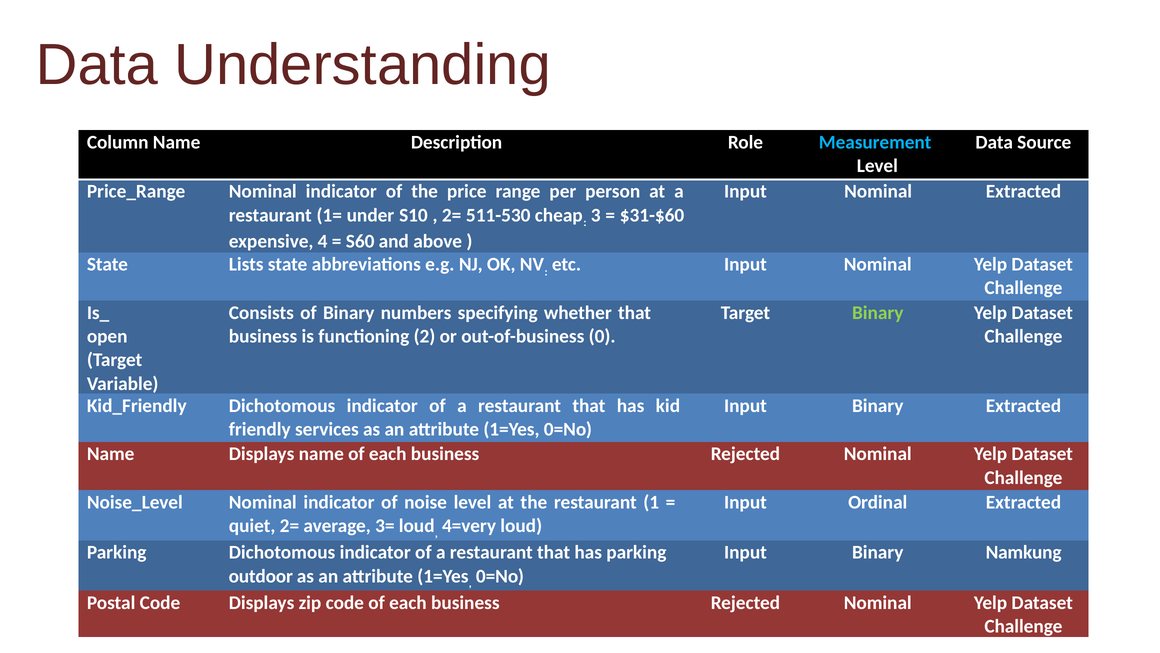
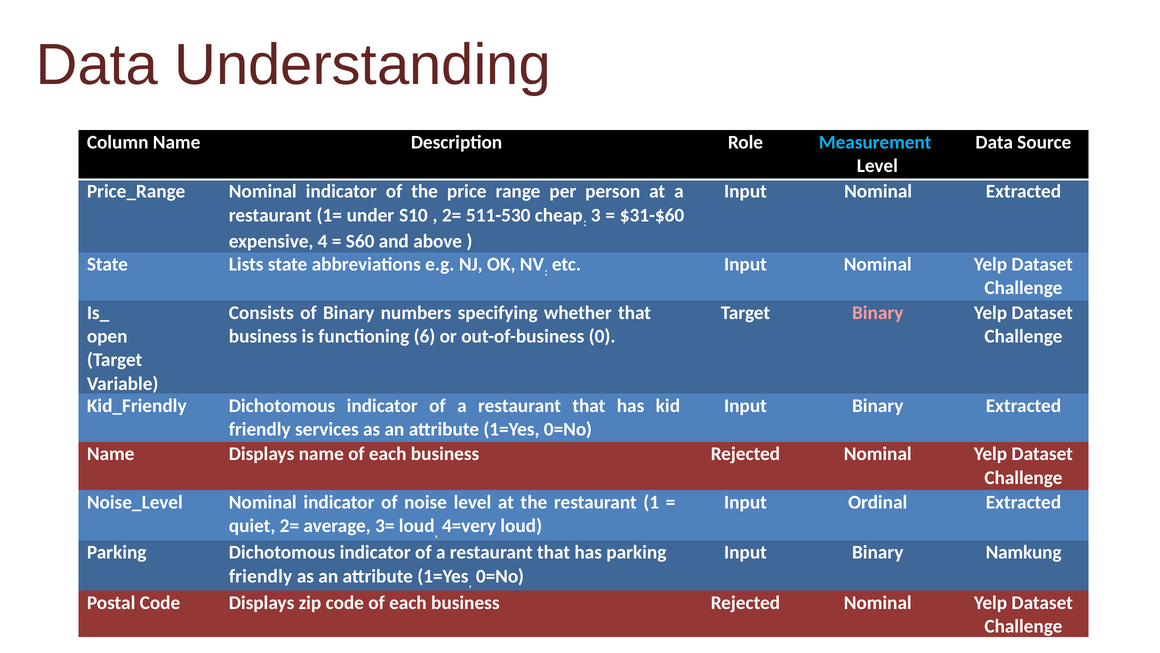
Binary at (878, 313) colour: light green -> pink
2: 2 -> 6
outdoor at (261, 576): outdoor -> friendly
